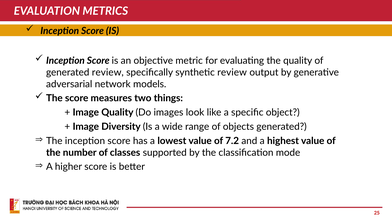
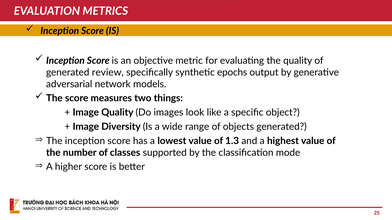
synthetic review: review -> epochs
7.2: 7.2 -> 1.3
